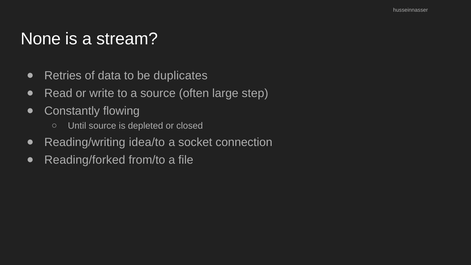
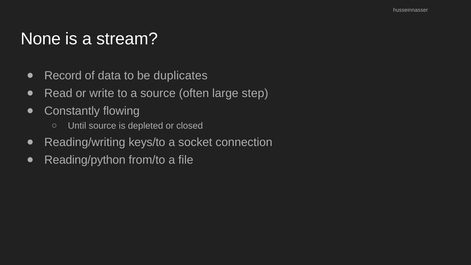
Retries: Retries -> Record
idea/to: idea/to -> keys/to
Reading/forked: Reading/forked -> Reading/python
